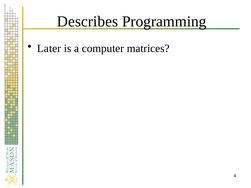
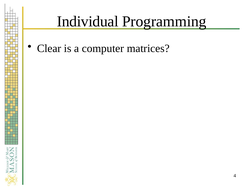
Describes: Describes -> Individual
Later: Later -> Clear
